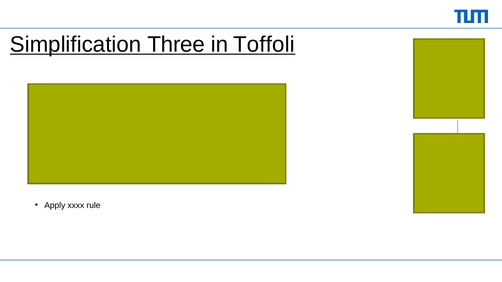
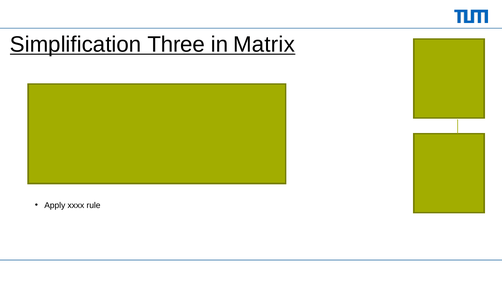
Toffoli: Toffoli -> Matrix
